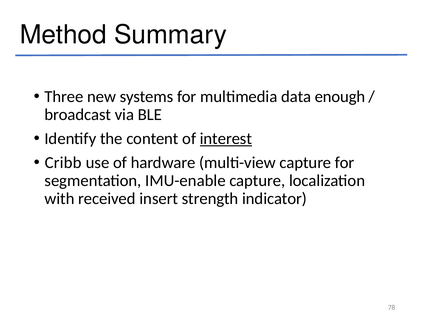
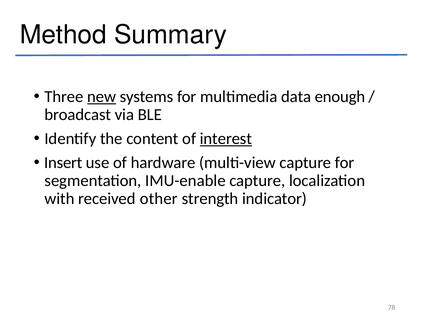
new underline: none -> present
Cribb: Cribb -> Insert
insert: insert -> other
